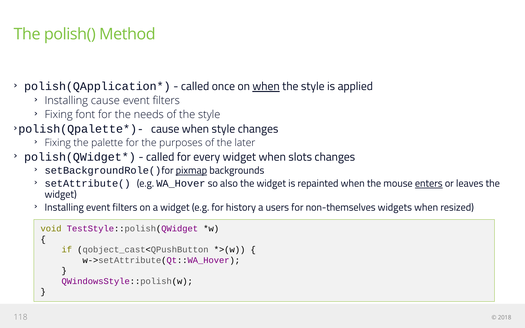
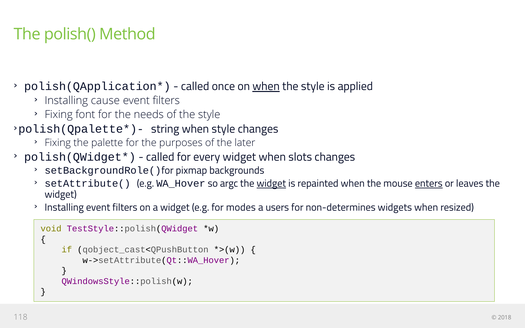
cause at (165, 129): cause -> string
pixmap underline: present -> none
also: also -> argc
widget at (271, 184) underline: none -> present
history: history -> modes
non-themselves: non-themselves -> non-determines
